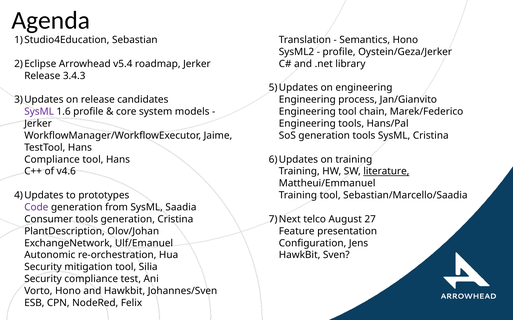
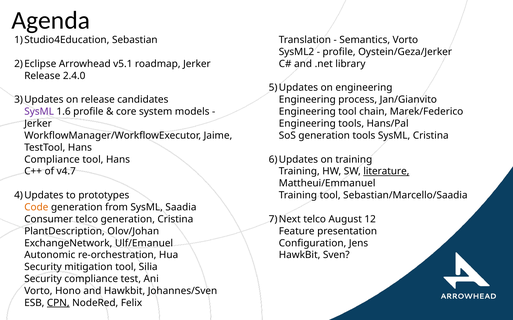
Semantics Hono: Hono -> Vorto
v5.4: v5.4 -> v5.1
3.4.3: 3.4.3 -> 2.4.0
v4.6: v4.6 -> v4.7
Code colour: purple -> orange
Consumer tools: tools -> telco
27: 27 -> 12
CPN underline: none -> present
